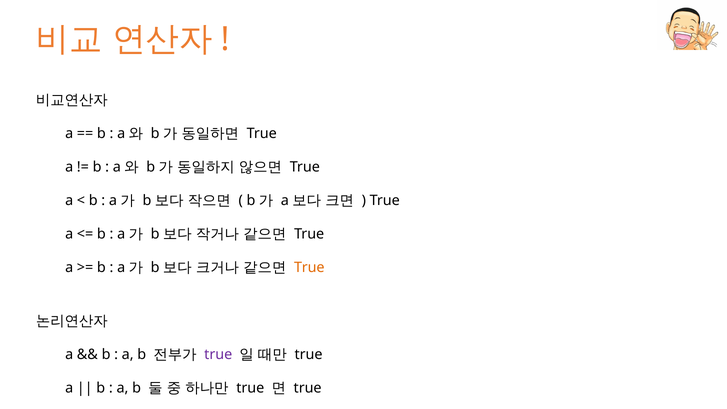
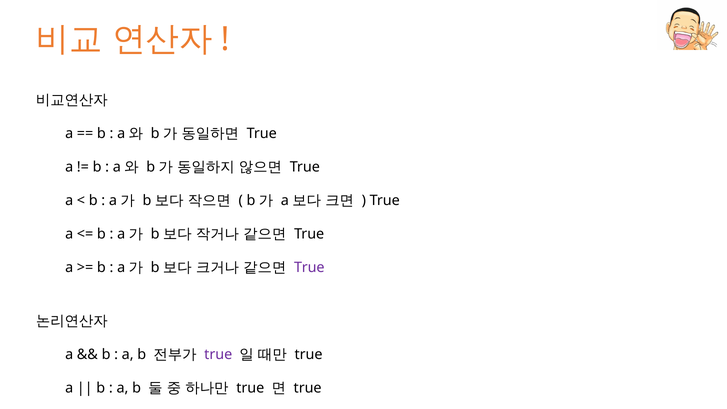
True at (309, 268) colour: orange -> purple
